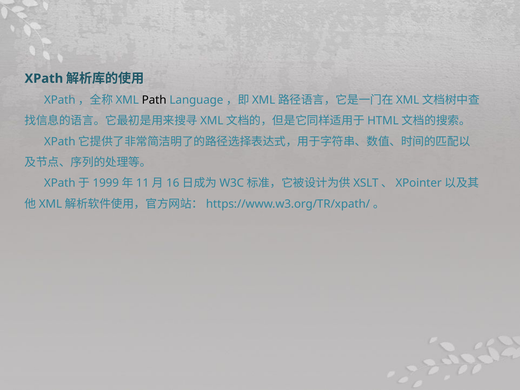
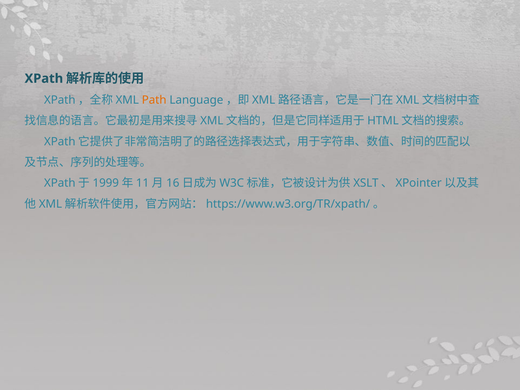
Path colour: black -> orange
